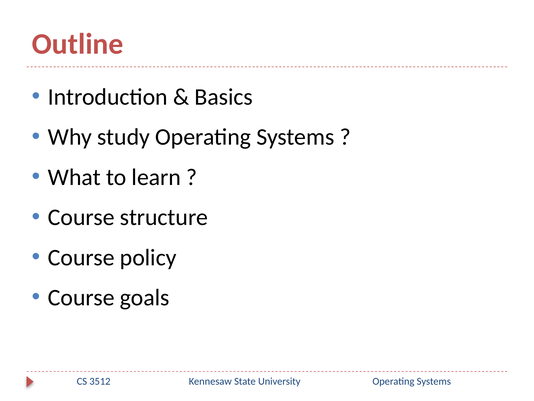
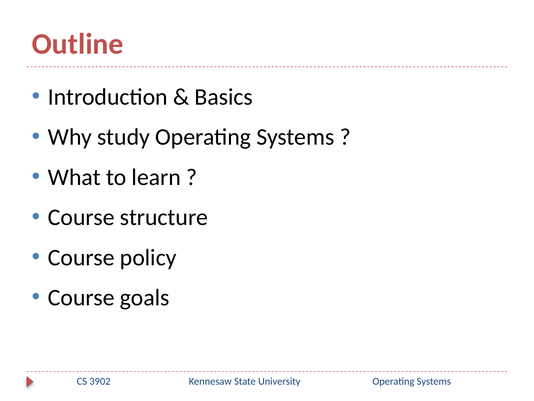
3512: 3512 -> 3902
